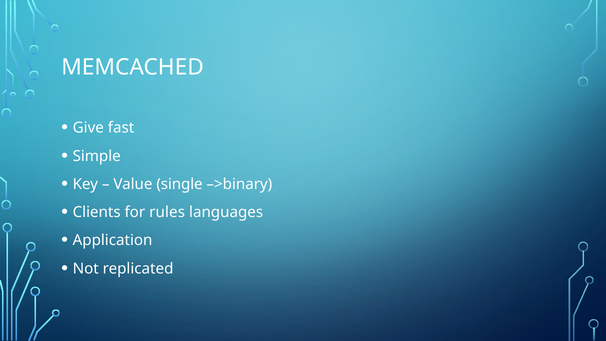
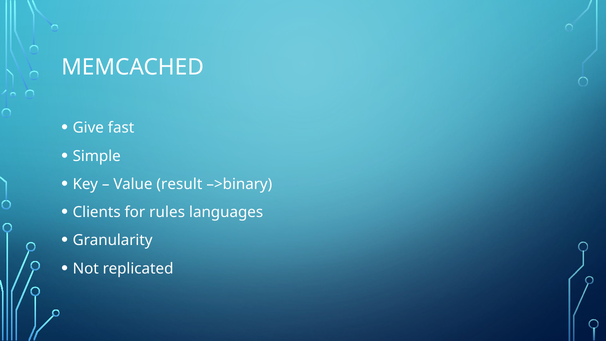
single: single -> result
Application: Application -> Granularity
